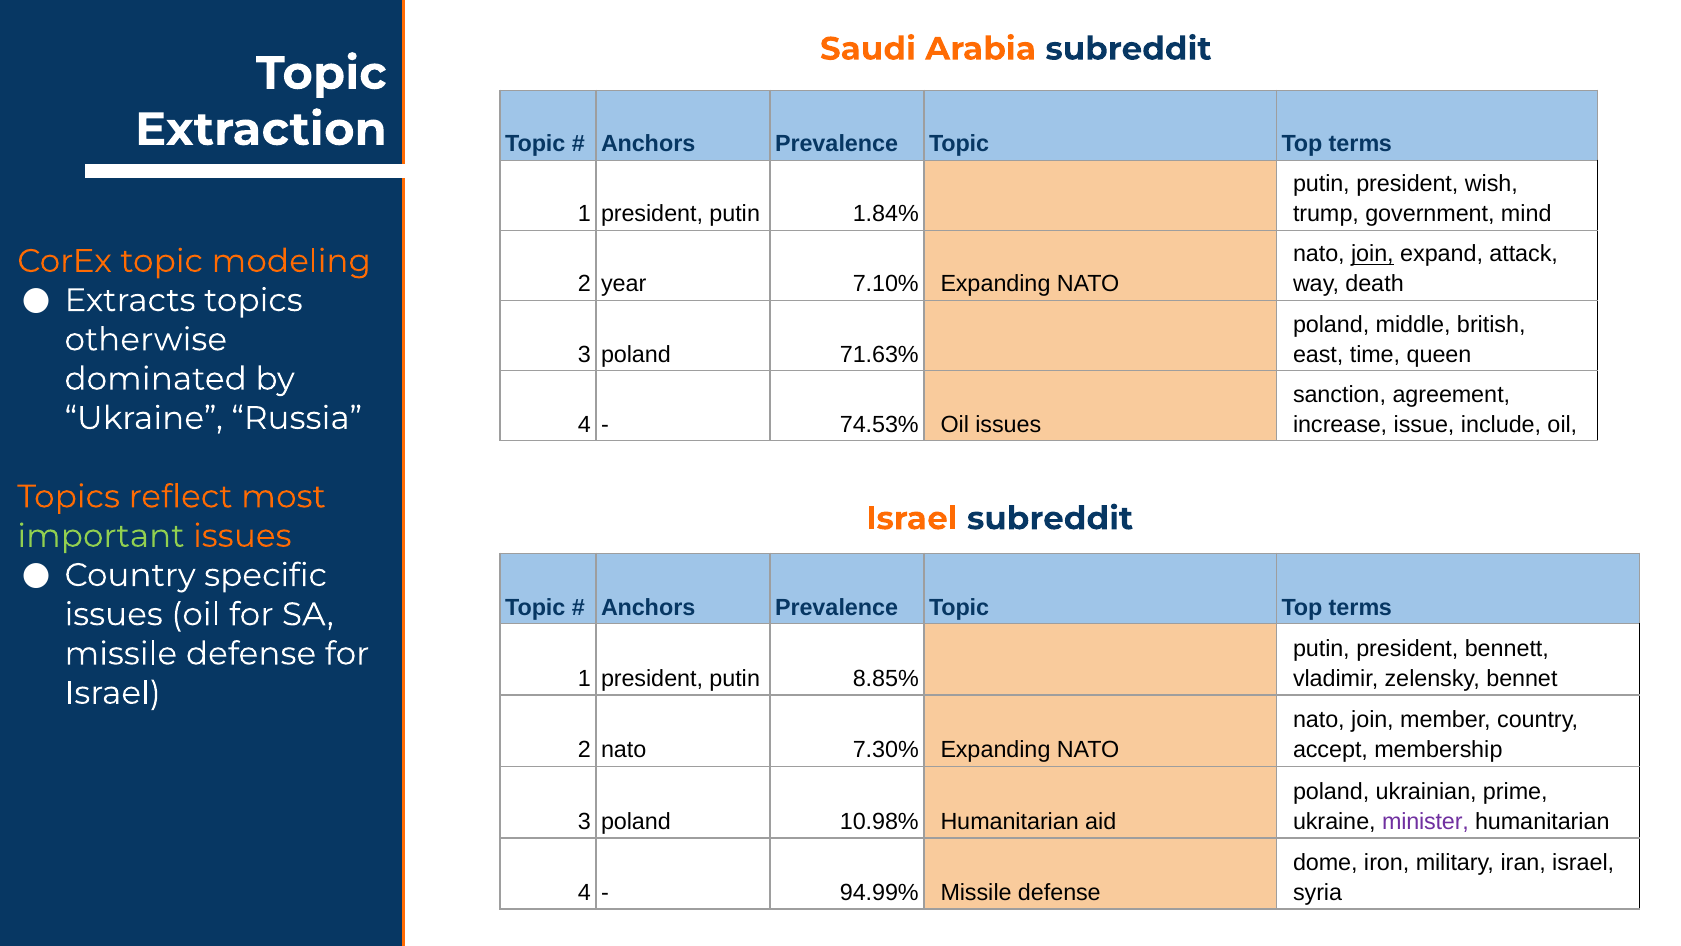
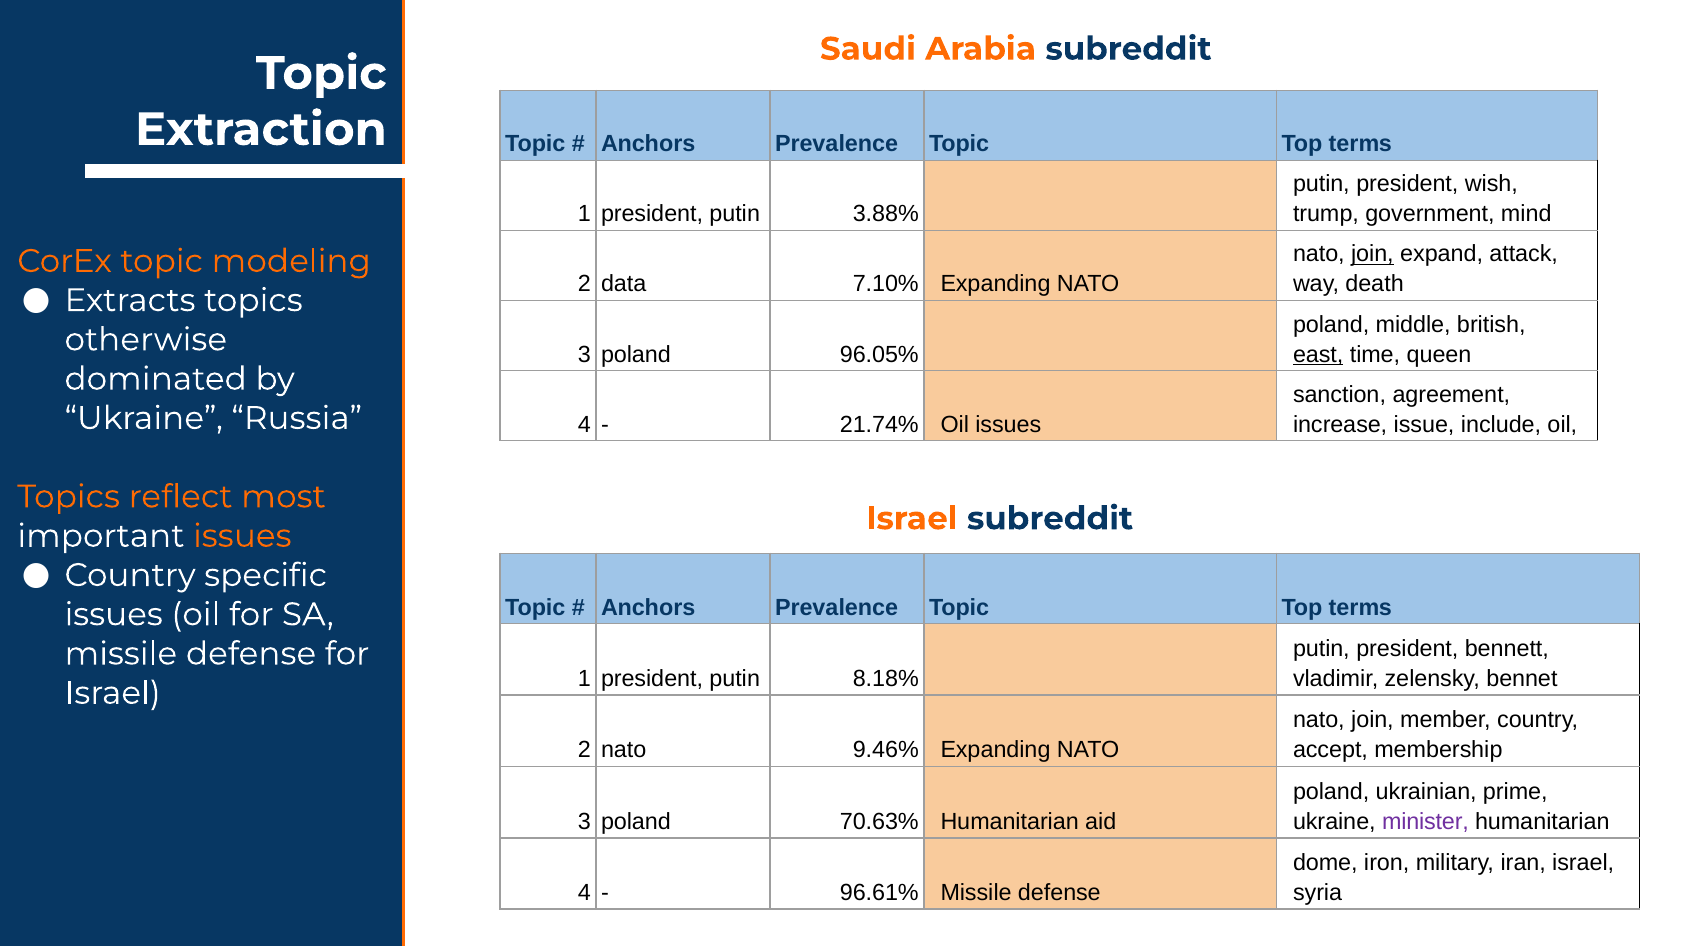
1.84%: 1.84% -> 3.88%
year: year -> data
71.63%: 71.63% -> 96.05%
east underline: none -> present
74.53%: 74.53% -> 21.74%
important colour: light green -> white
8.85%: 8.85% -> 8.18%
7.30%: 7.30% -> 9.46%
10.98%: 10.98% -> 70.63%
94.99%: 94.99% -> 96.61%
